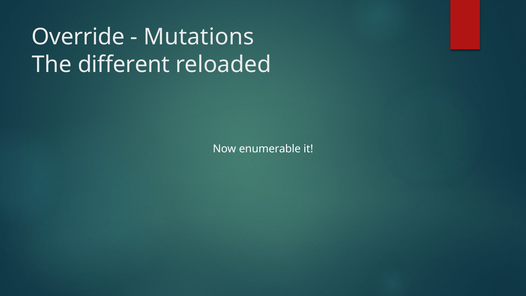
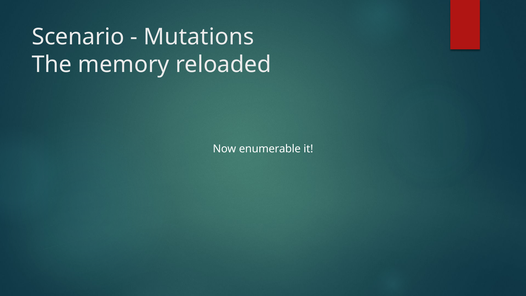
Override: Override -> Scenario
different: different -> memory
